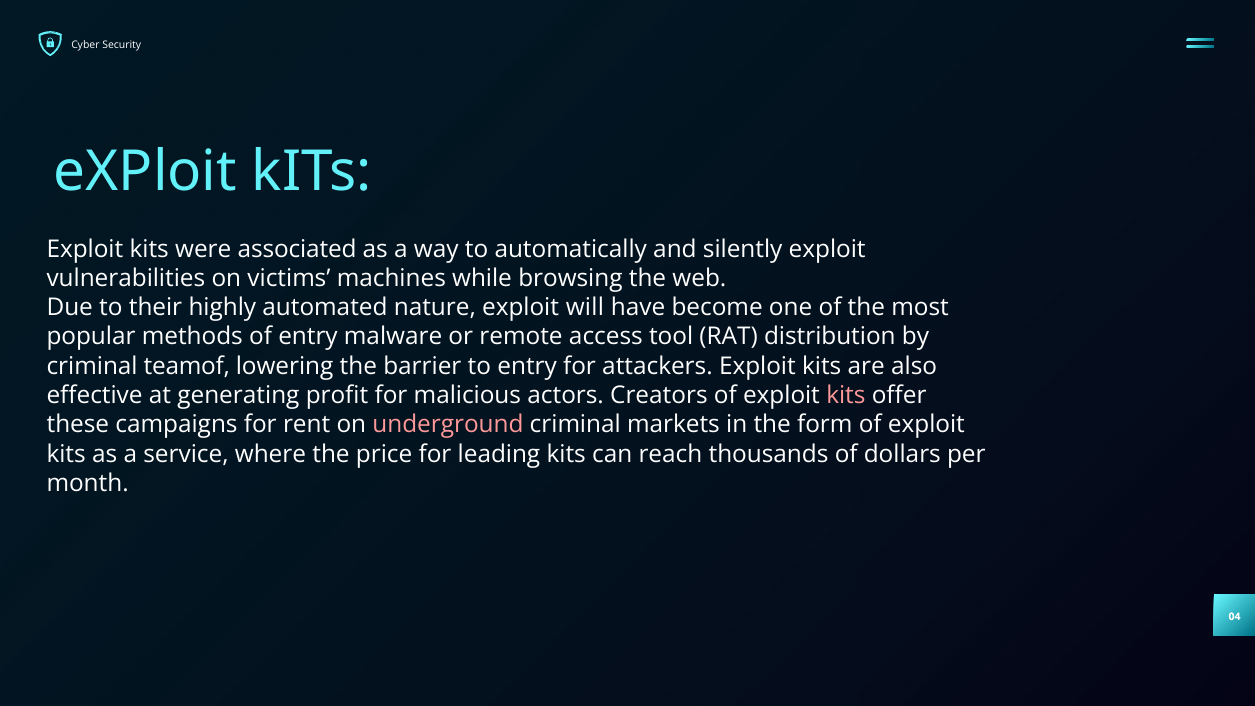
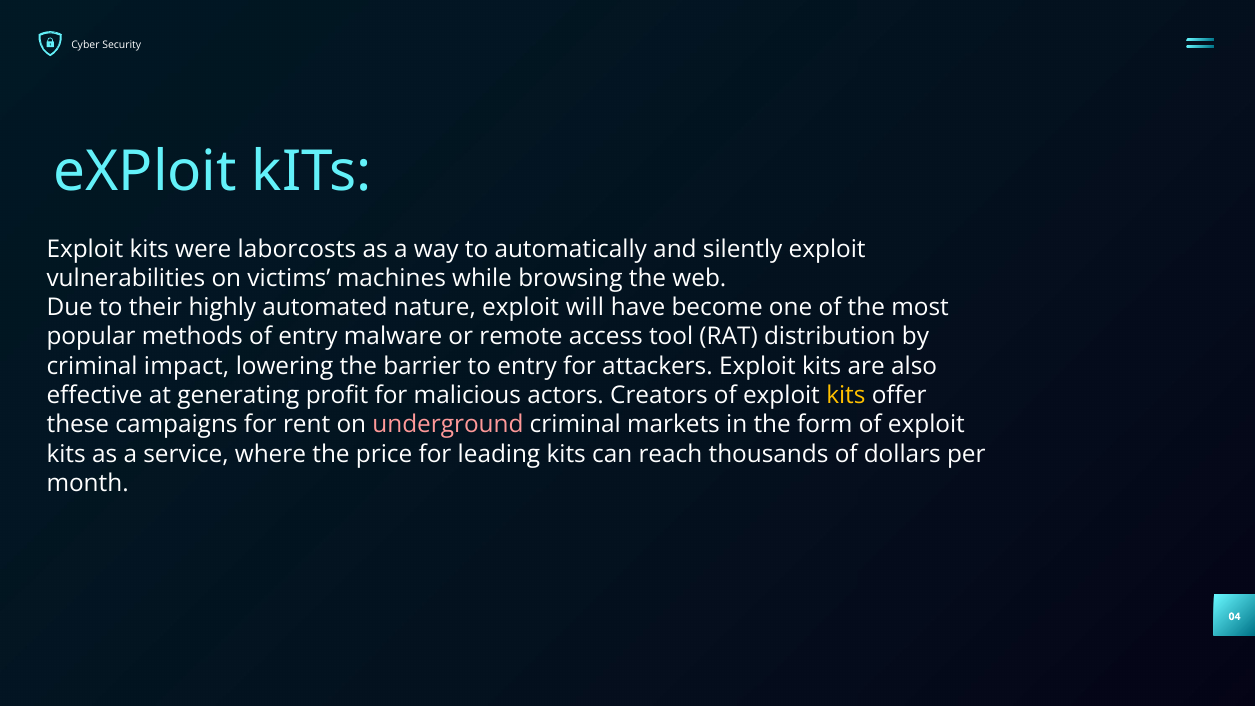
associated: associated -> laborcosts
teamof: teamof -> impact
kits at (846, 395) colour: pink -> yellow
